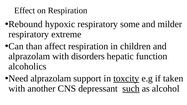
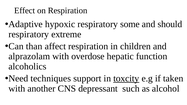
Rebound: Rebound -> Adaptive
milder: milder -> should
disorders: disorders -> overdose
Need alprazolam: alprazolam -> techniques
such underline: present -> none
